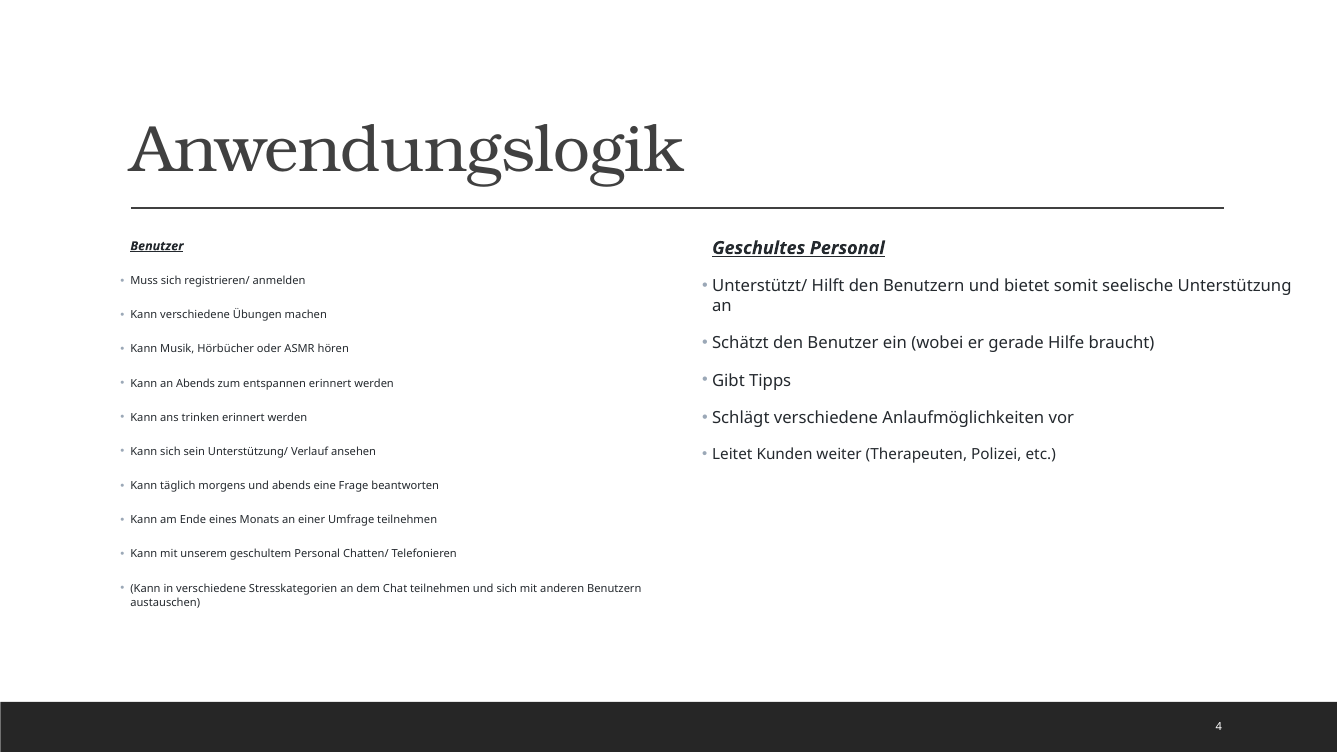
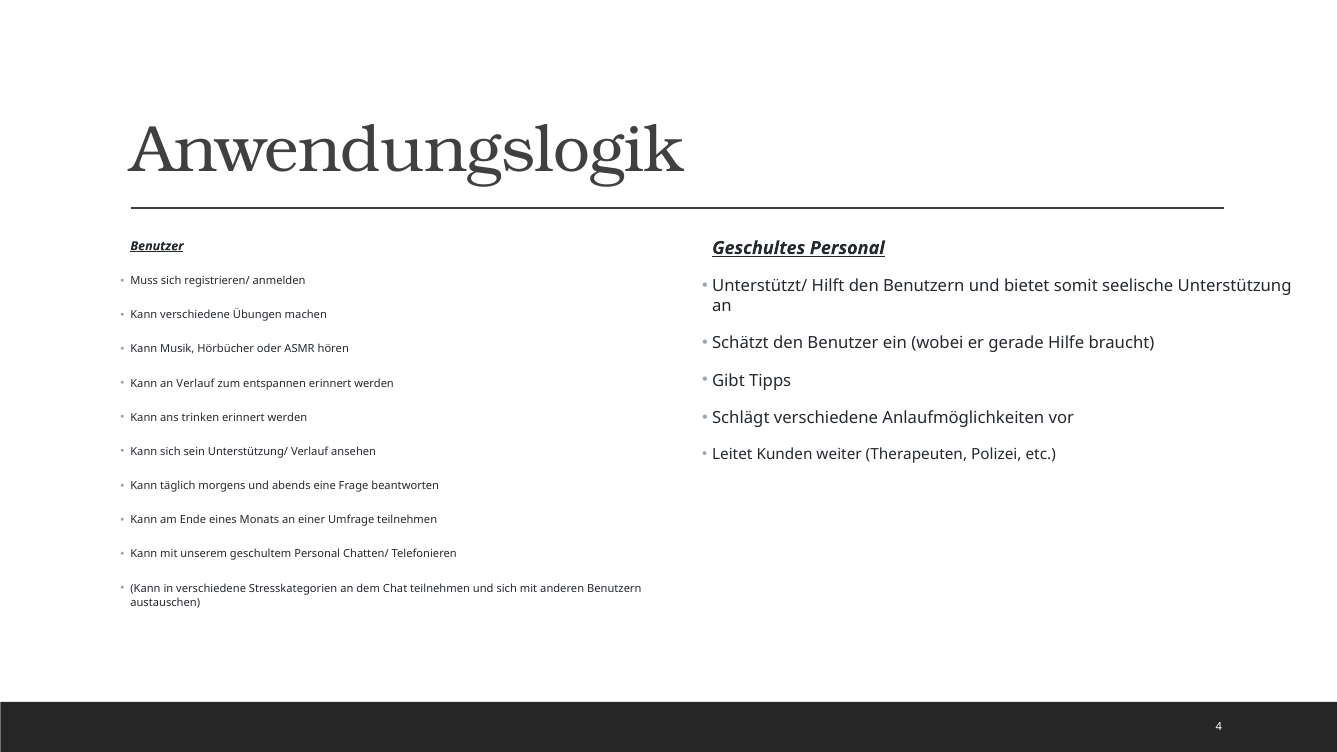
an Abends: Abends -> Verlauf
